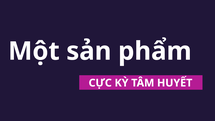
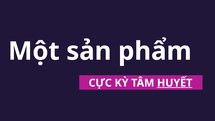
HUYẾT underline: none -> present
